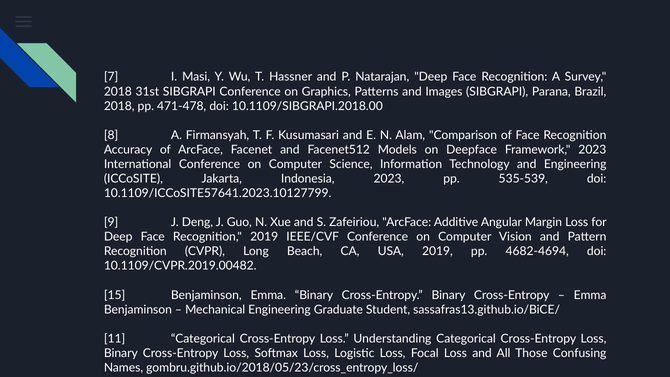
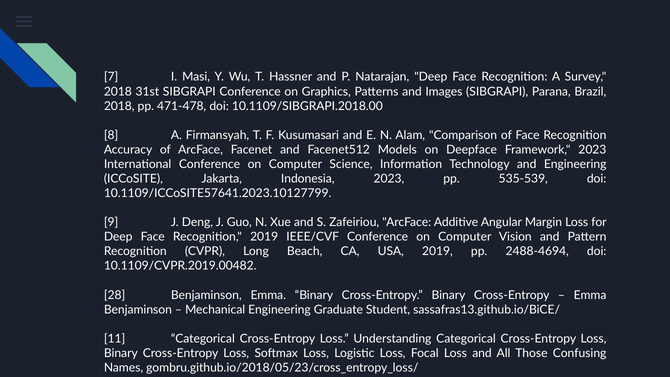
4682-4694: 4682-4694 -> 2488-4694
15: 15 -> 28
